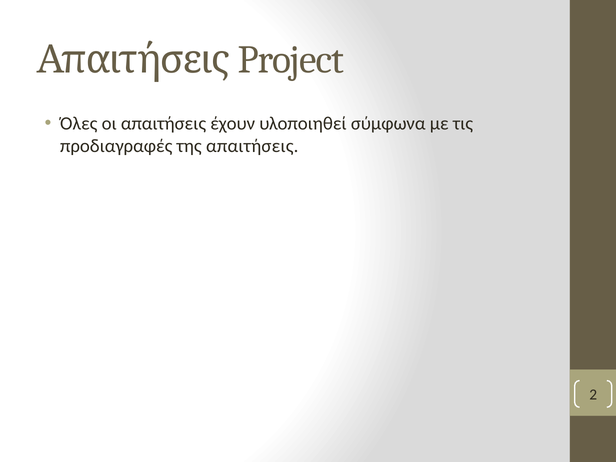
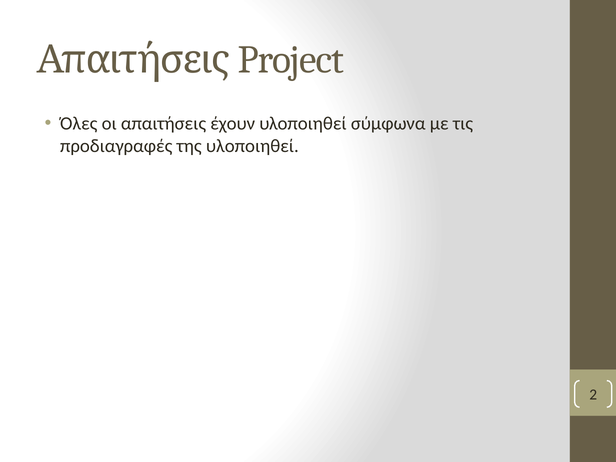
της απαιτήσεις: απαιτήσεις -> υλοποιηθεί
